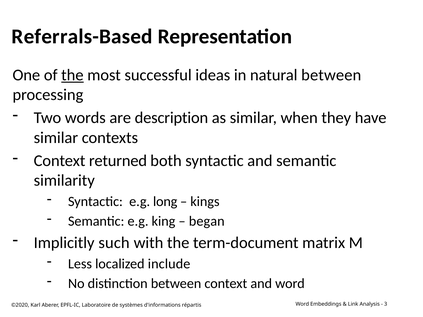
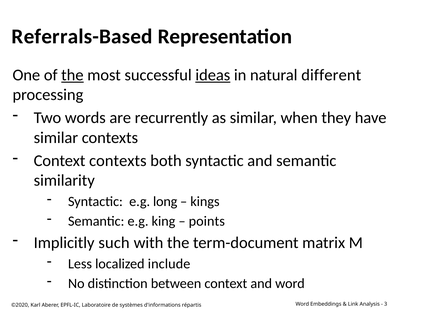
ideas underline: none -> present
natural between: between -> different
description: description -> recurrently
Context returned: returned -> contexts
began: began -> points
